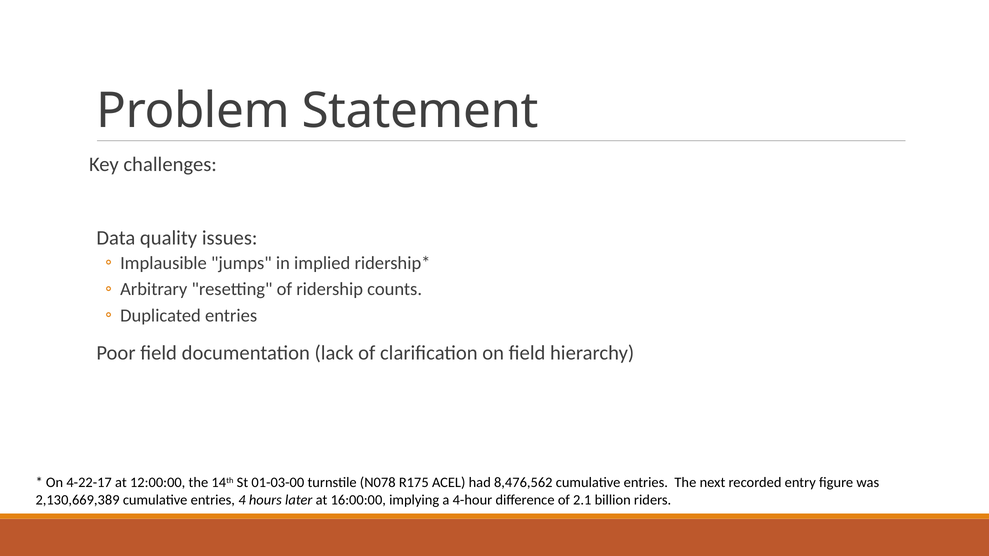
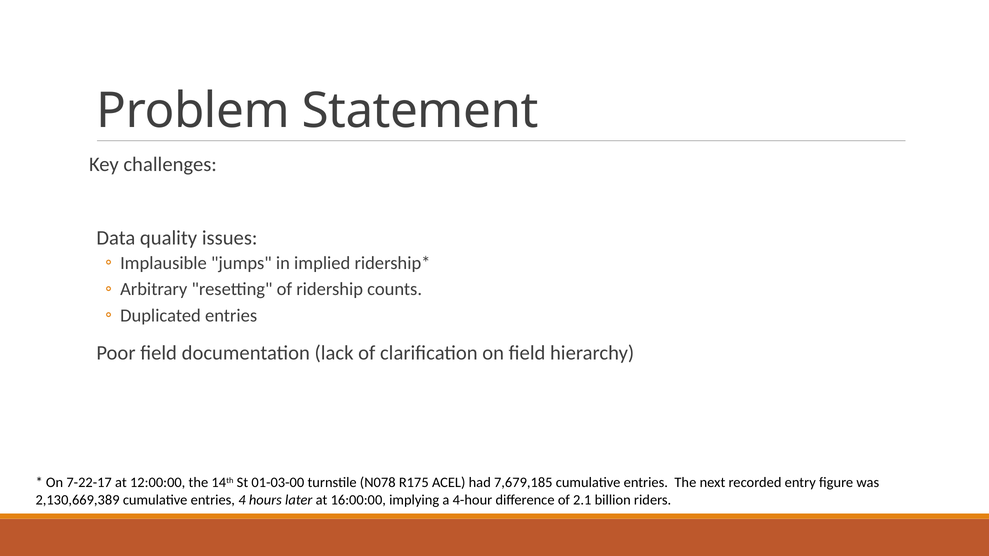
4-22-17: 4-22-17 -> 7-22-17
8,476,562: 8,476,562 -> 7,679,185
